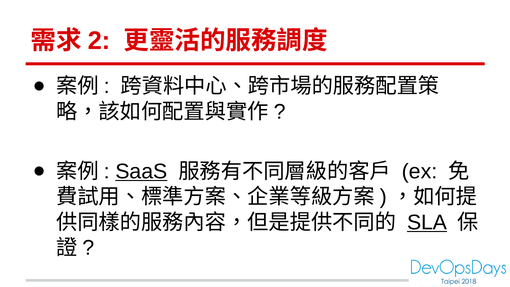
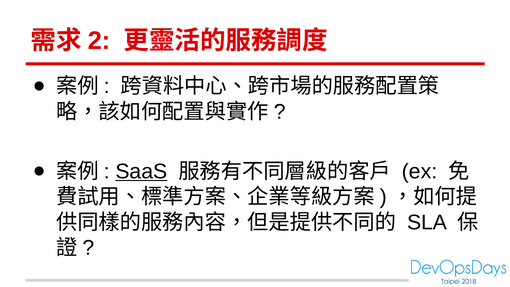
SLA underline: present -> none
